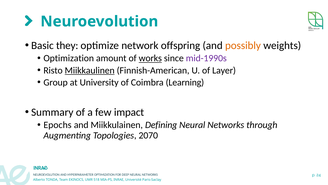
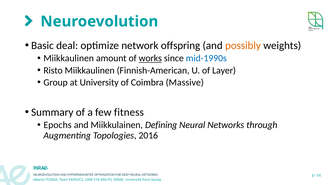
they: they -> deal
Optimization at (69, 58): Optimization -> Miikkaulinen
mid-1990s colour: purple -> blue
Miikkaulinen at (90, 70) underline: present -> none
Learning: Learning -> Massive
impact: impact -> fitness
2070: 2070 -> 2016
